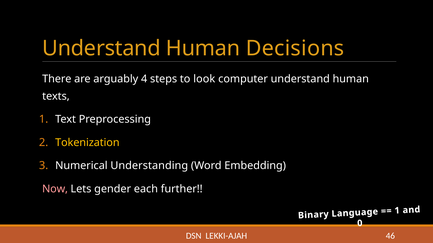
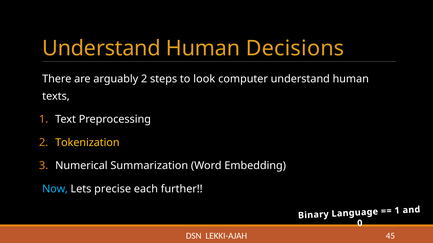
arguably 4: 4 -> 2
Understanding: Understanding -> Summarization
Now colour: pink -> light blue
gender: gender -> precise
46: 46 -> 45
